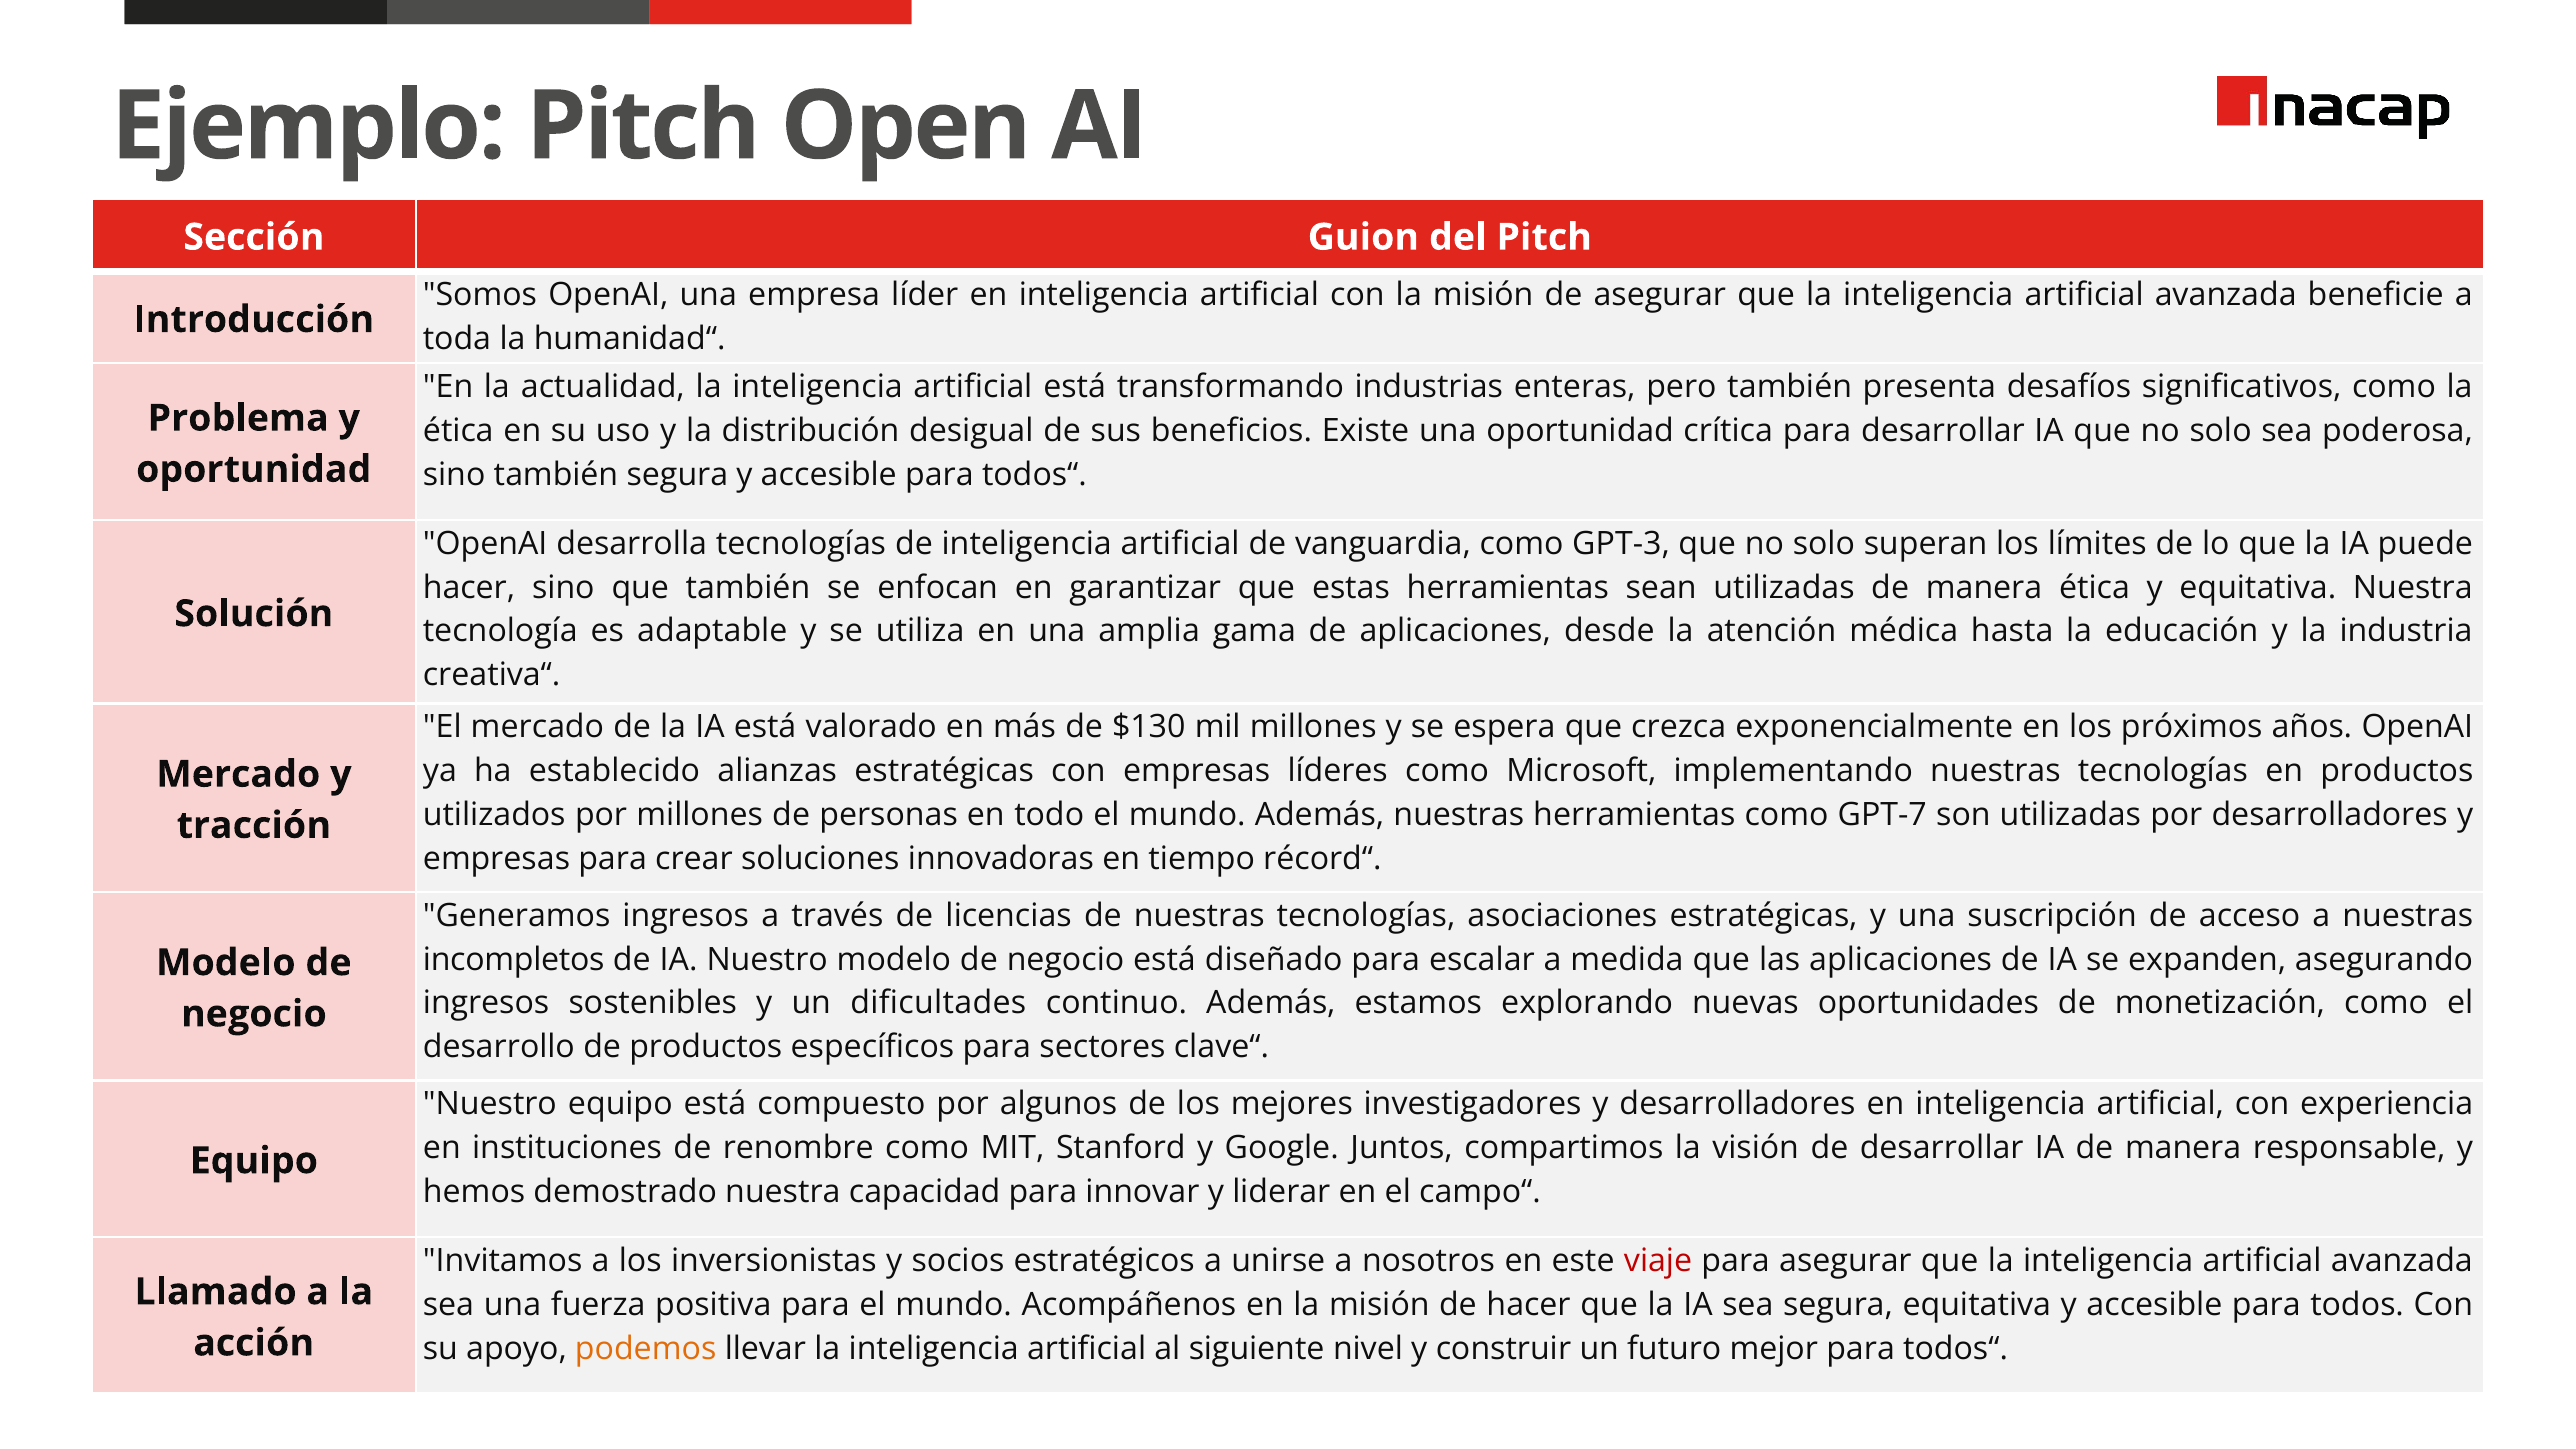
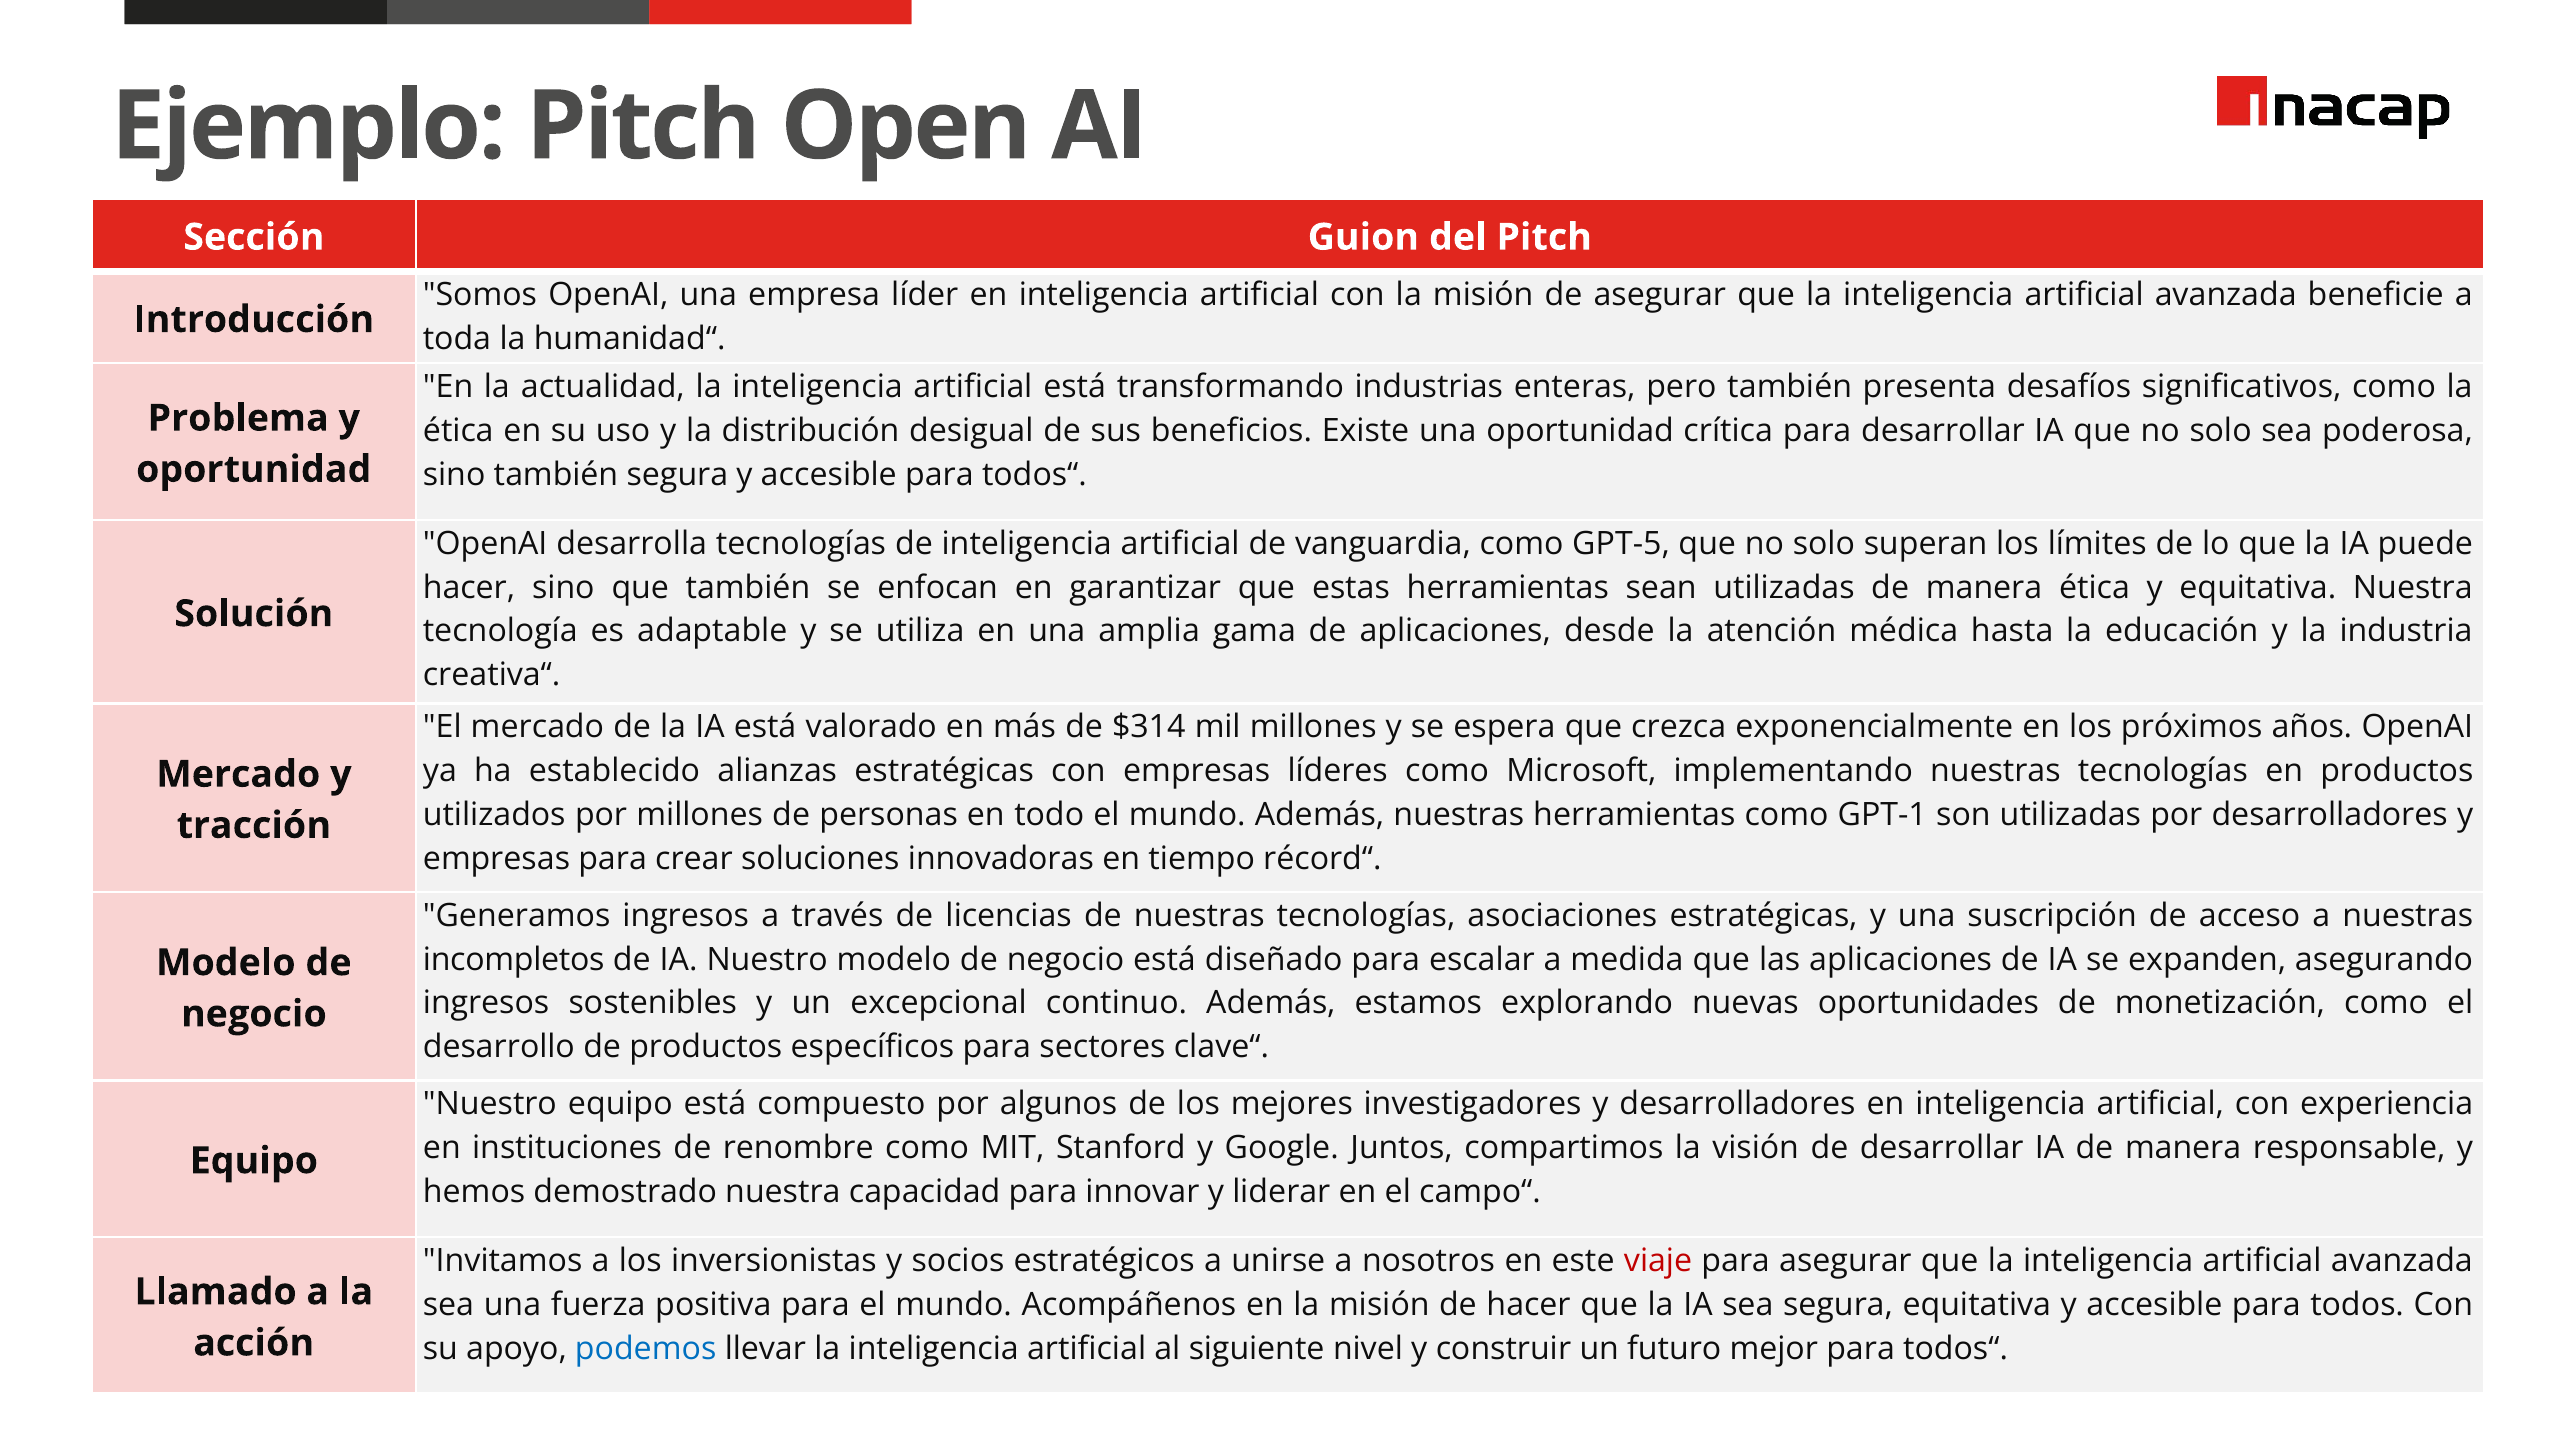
GPT-3: GPT-3 -> GPT-5
$130: $130 -> $314
GPT-7: GPT-7 -> GPT-1
dificultades: dificultades -> excepcional
podemos colour: orange -> blue
